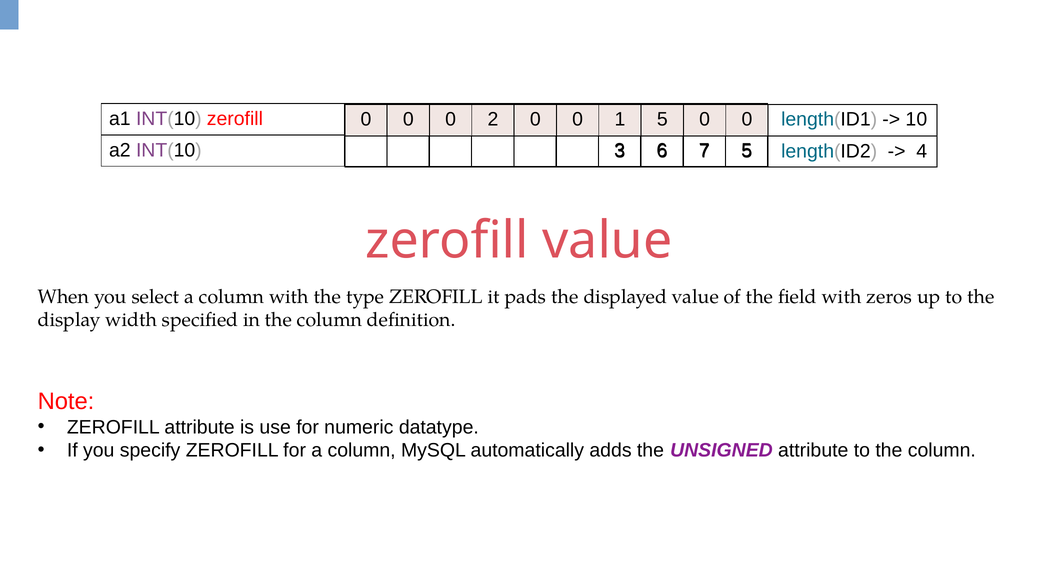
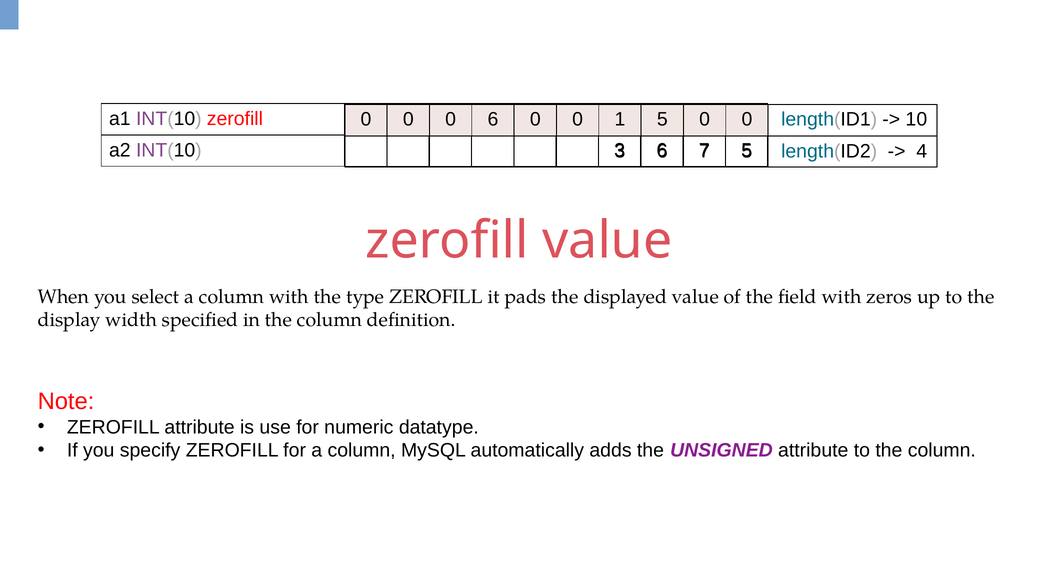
0 2: 2 -> 6
